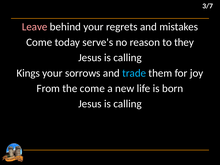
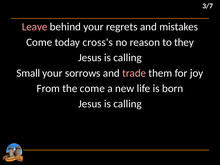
serve's: serve's -> cross's
Kings: Kings -> Small
trade colour: light blue -> pink
